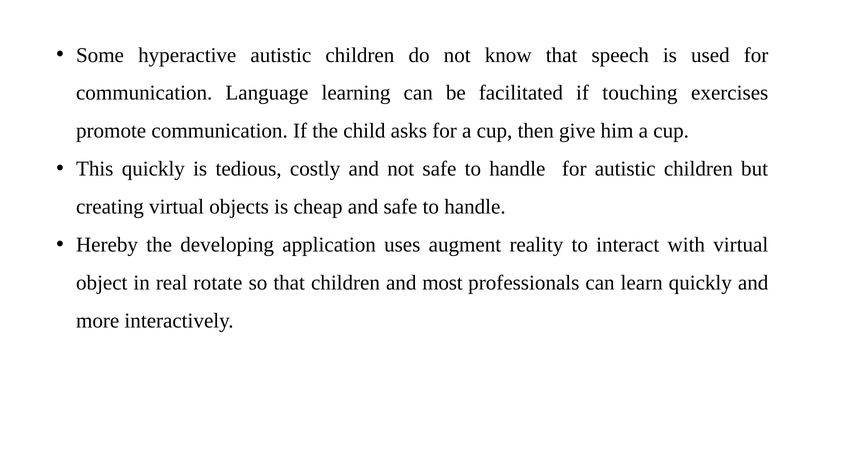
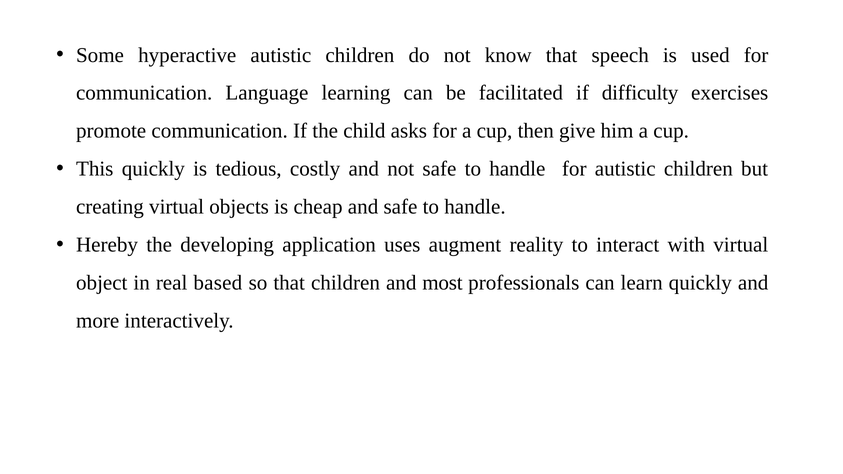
touching: touching -> difficulty
rotate: rotate -> based
